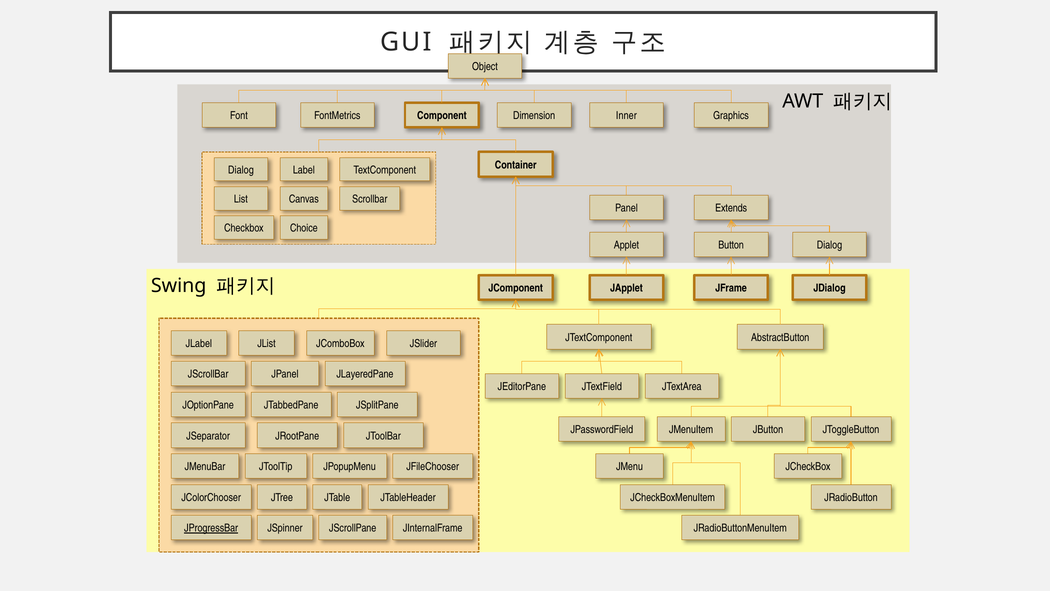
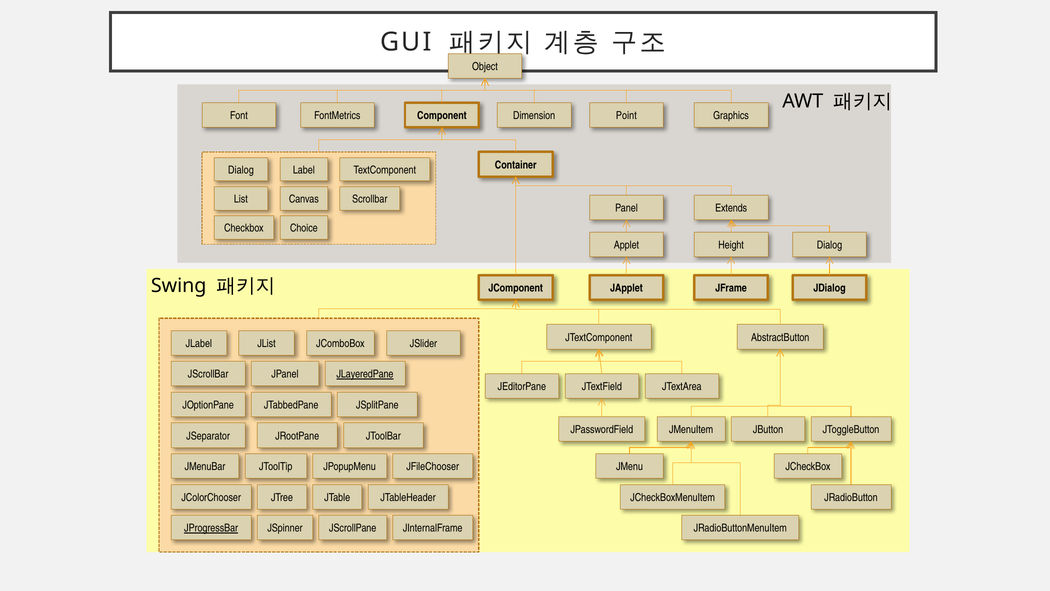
Inner: Inner -> Point
Button: Button -> Height
JLayeredPane underline: none -> present
